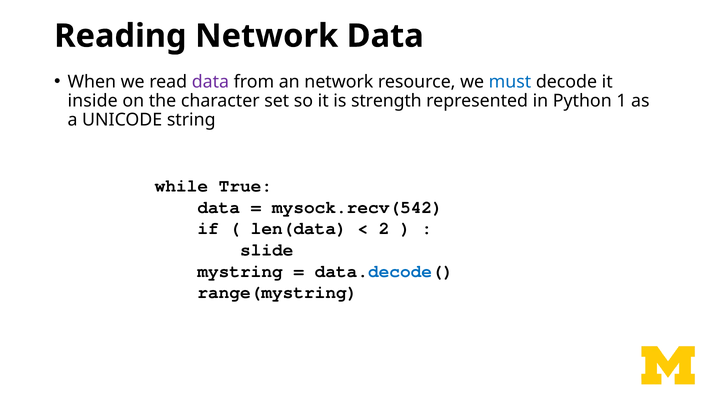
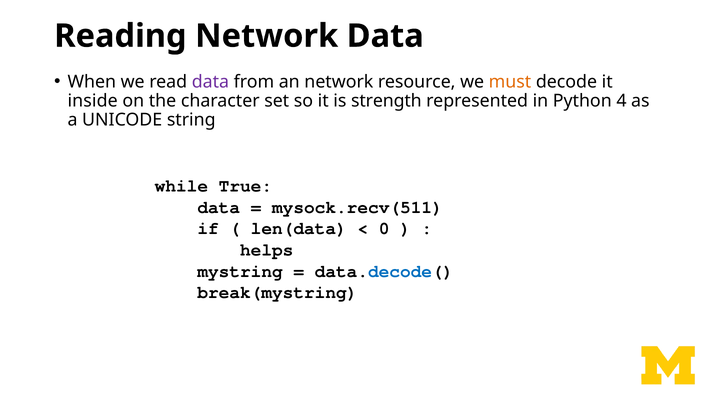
must colour: blue -> orange
1: 1 -> 4
mysock.recv(542: mysock.recv(542 -> mysock.recv(511
2: 2 -> 0
slide: slide -> helps
range(mystring: range(mystring -> break(mystring
